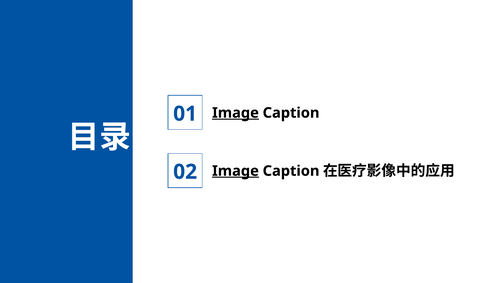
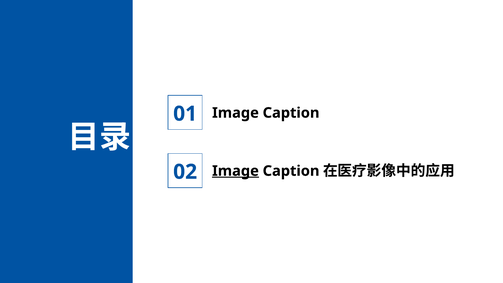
Image at (235, 113) underline: present -> none
